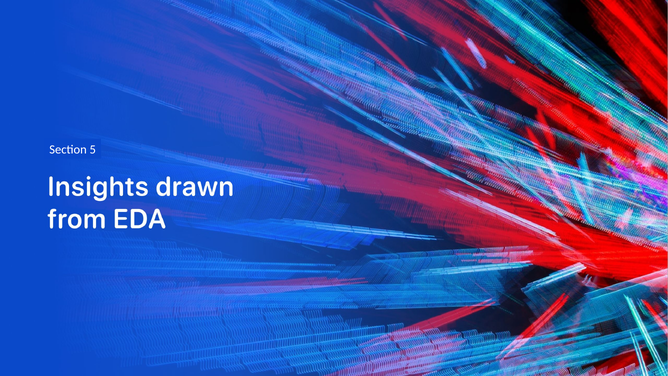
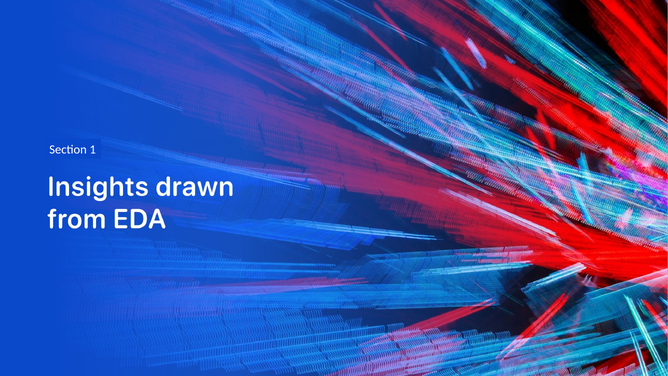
5: 5 -> 1
